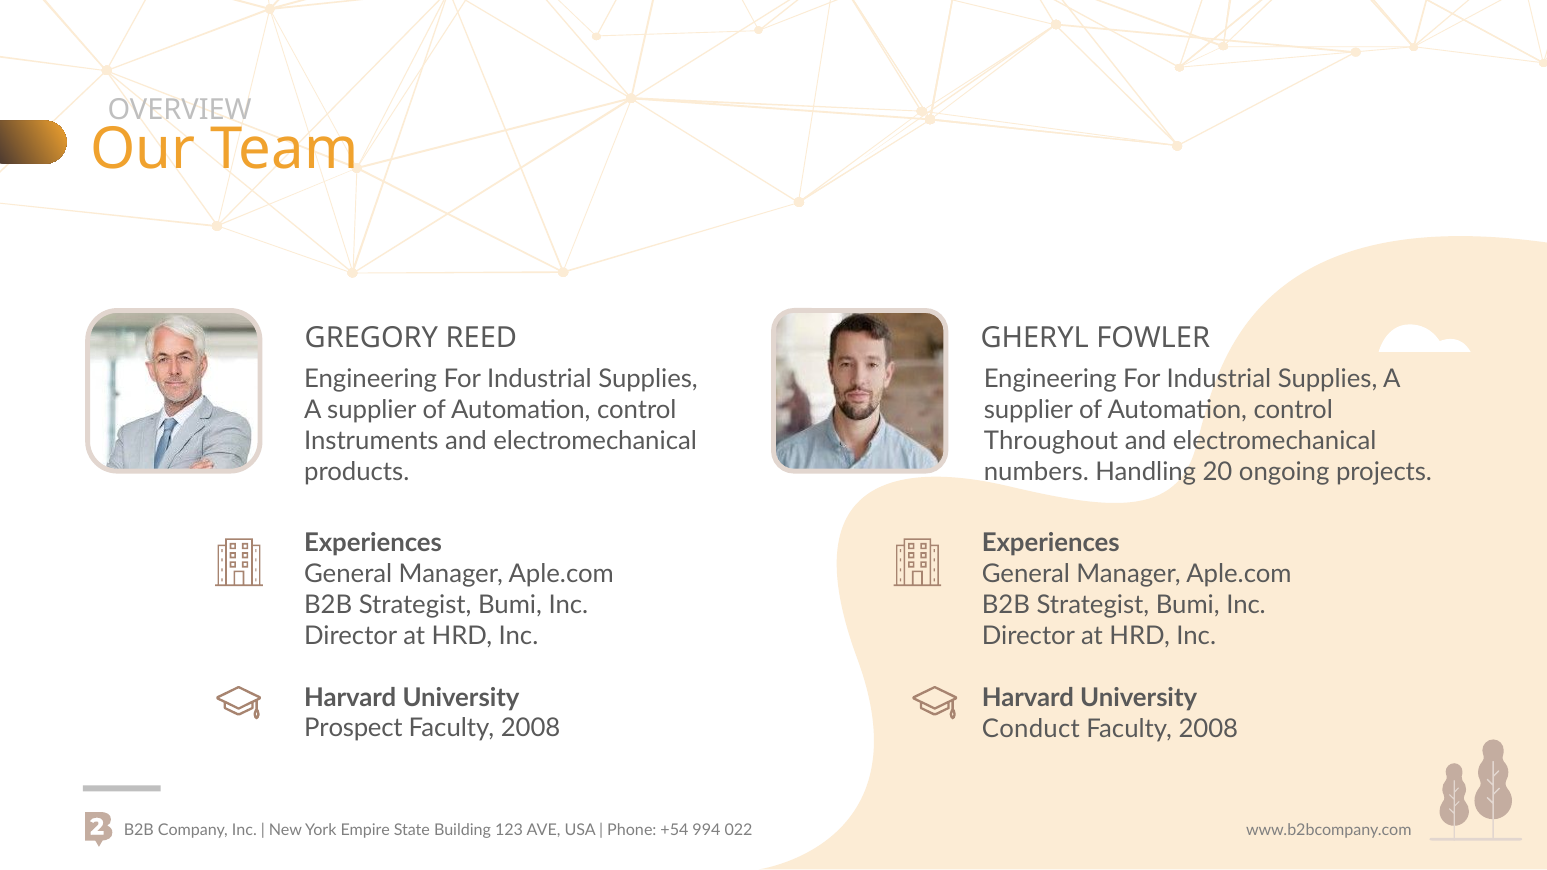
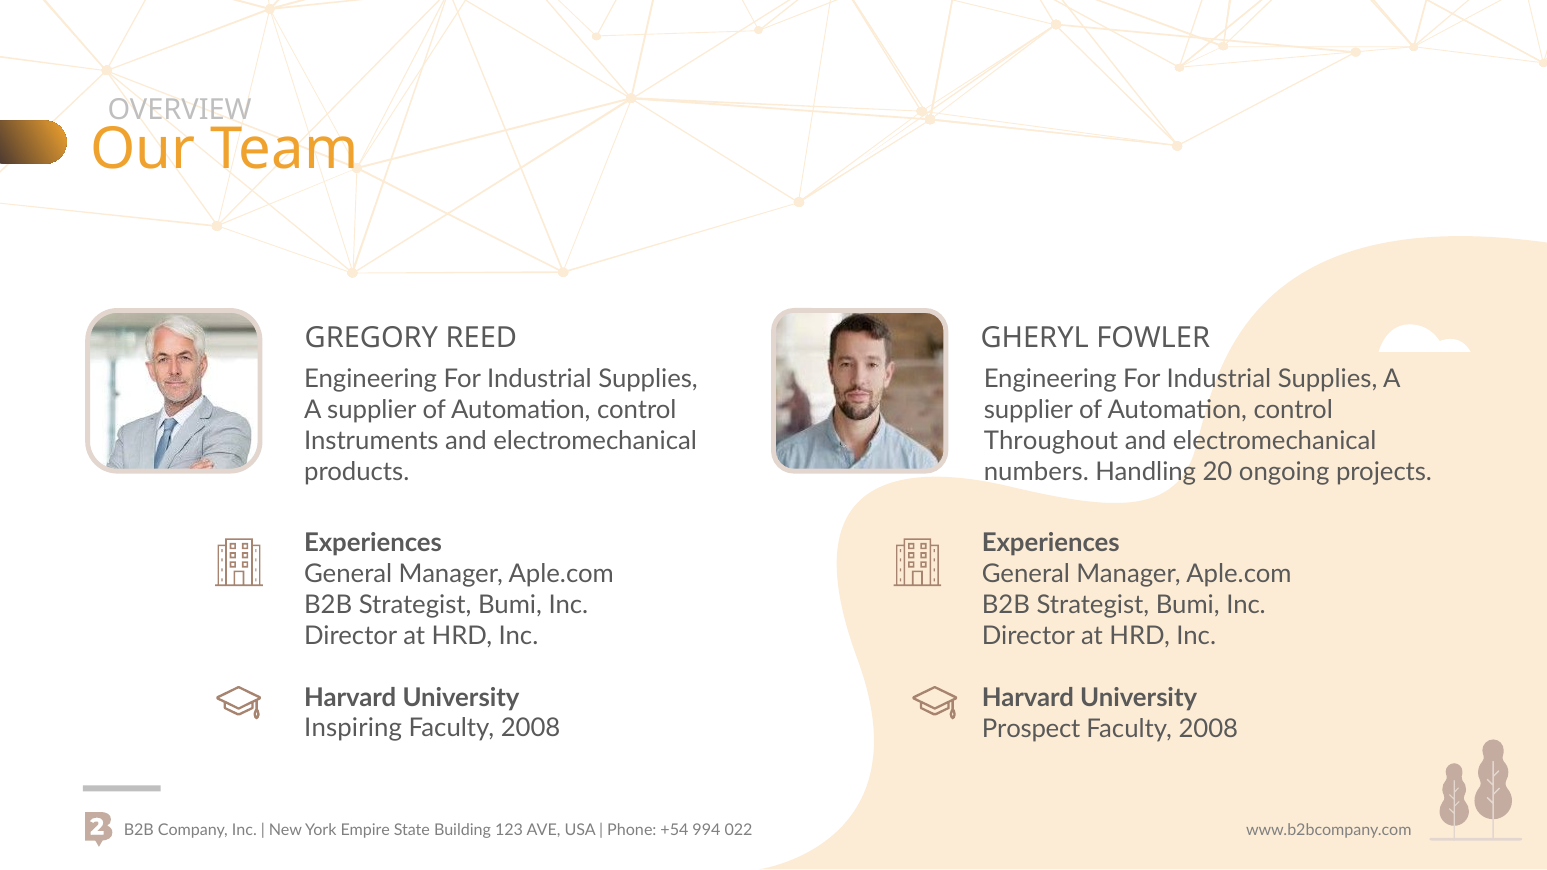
Prospect: Prospect -> Inspiring
Conduct: Conduct -> Prospect
